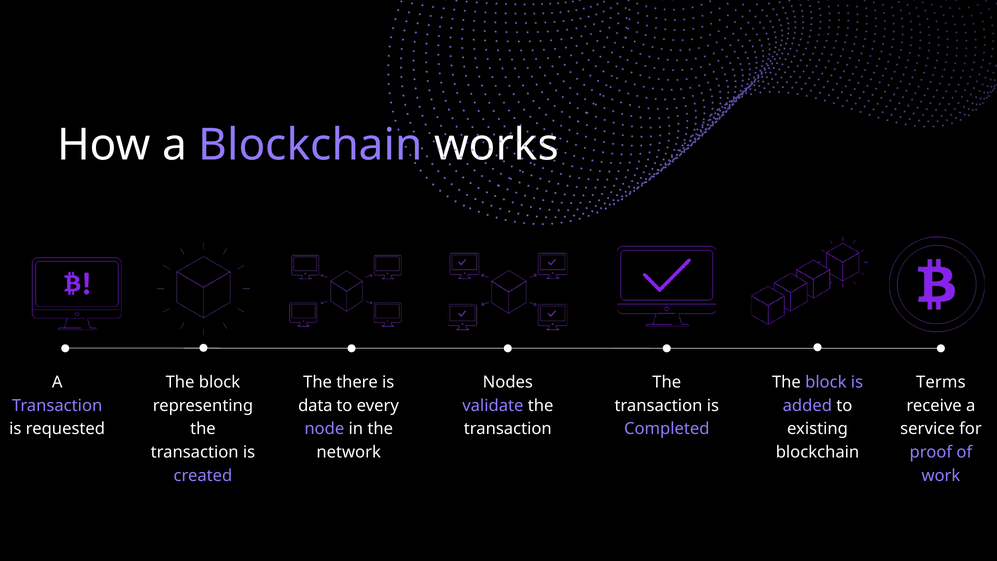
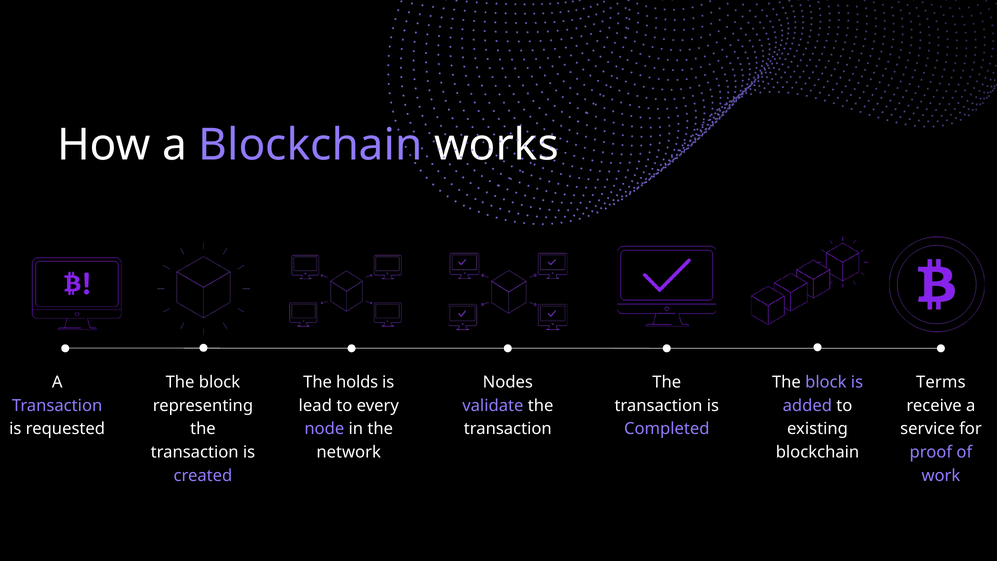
there: there -> holds
data: data -> lead
